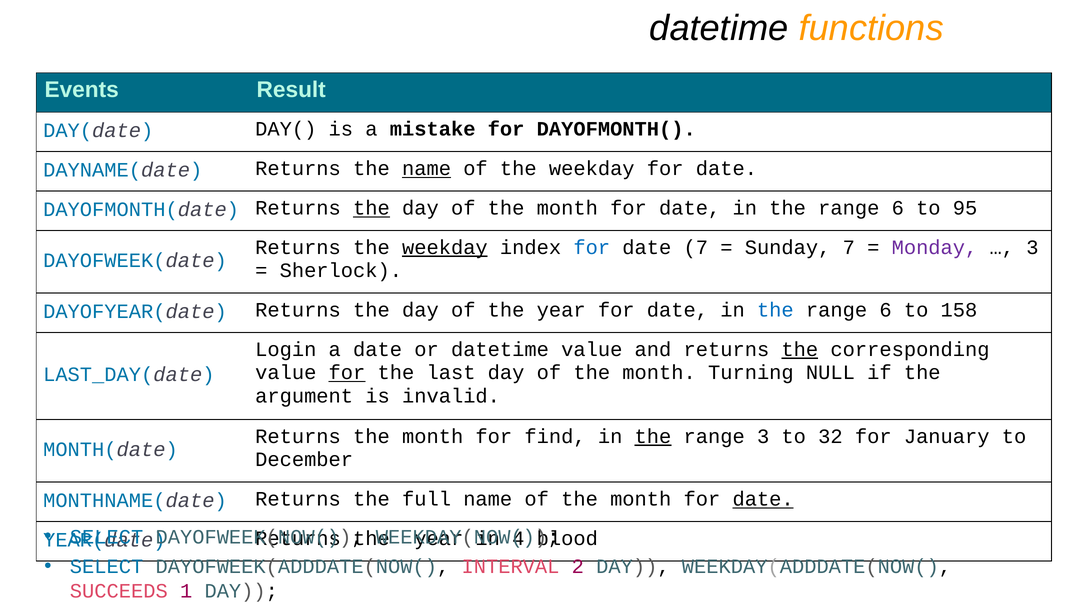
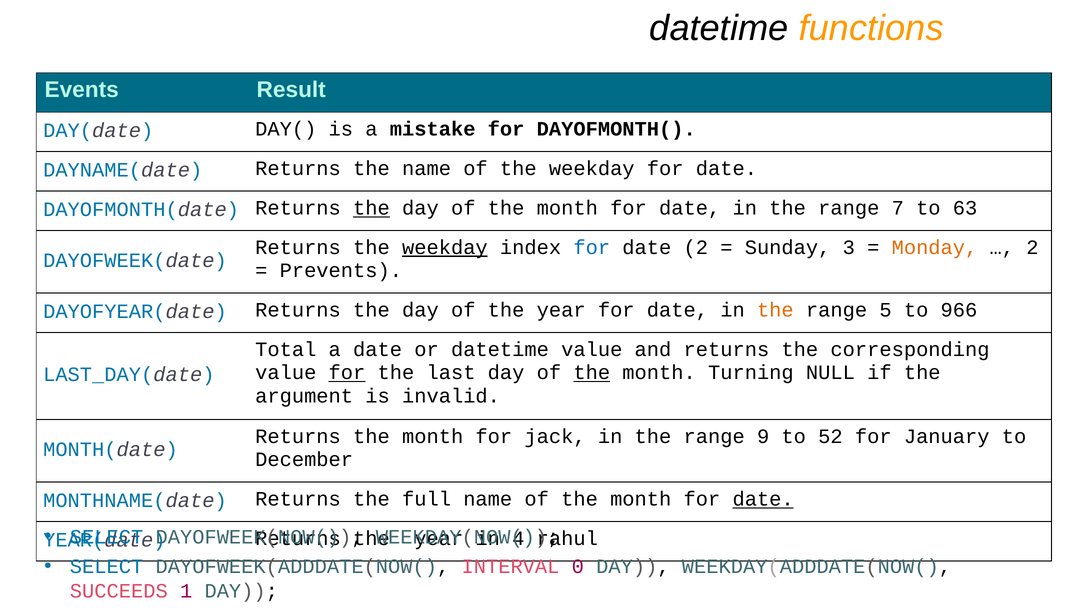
name at (427, 169) underline: present -> none
6 at (898, 208): 6 -> 7
95: 95 -> 63
date 7: 7 -> 2
Sunday 7: 7 -> 3
Monday colour: purple -> orange
3 at (1032, 248): 3 -> 2
Sherlock: Sherlock -> Prevents
the at (775, 310) colour: blue -> orange
6 at (886, 310): 6 -> 5
158: 158 -> 966
Login: Login -> Total
the at (800, 350) underline: present -> none
the at (592, 373) underline: none -> present
find: find -> jack
the at (653, 437) underline: present -> none
range 3: 3 -> 9
32: 32 -> 52
blood: blood -> rahul
2: 2 -> 0
